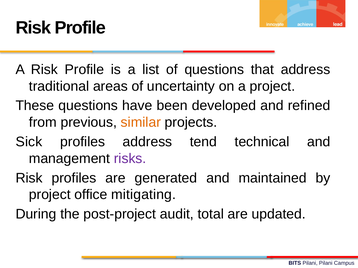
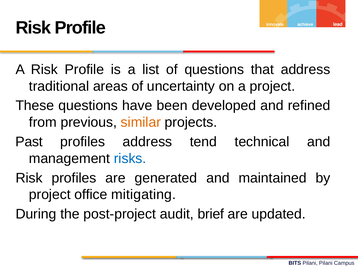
Sick: Sick -> Past
risks colour: purple -> blue
total: total -> brief
